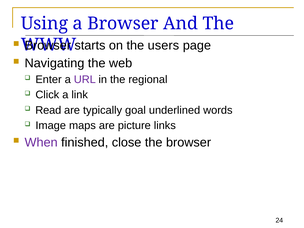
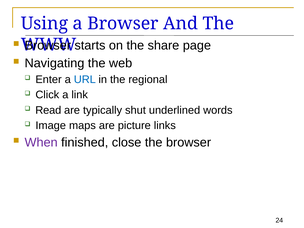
users: users -> share
URL colour: purple -> blue
goal: goal -> shut
